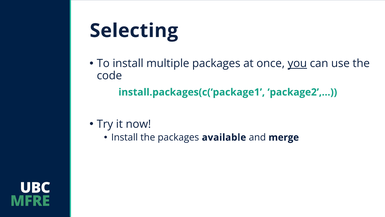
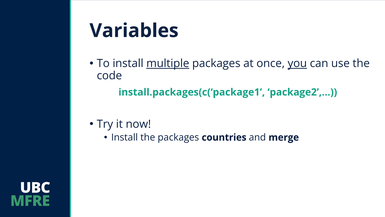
Selecting: Selecting -> Variables
multiple underline: none -> present
available: available -> countries
